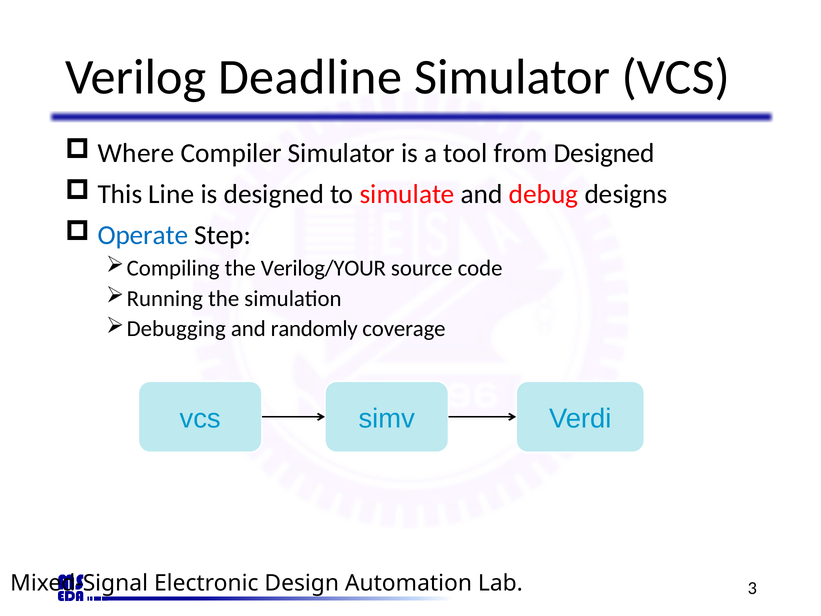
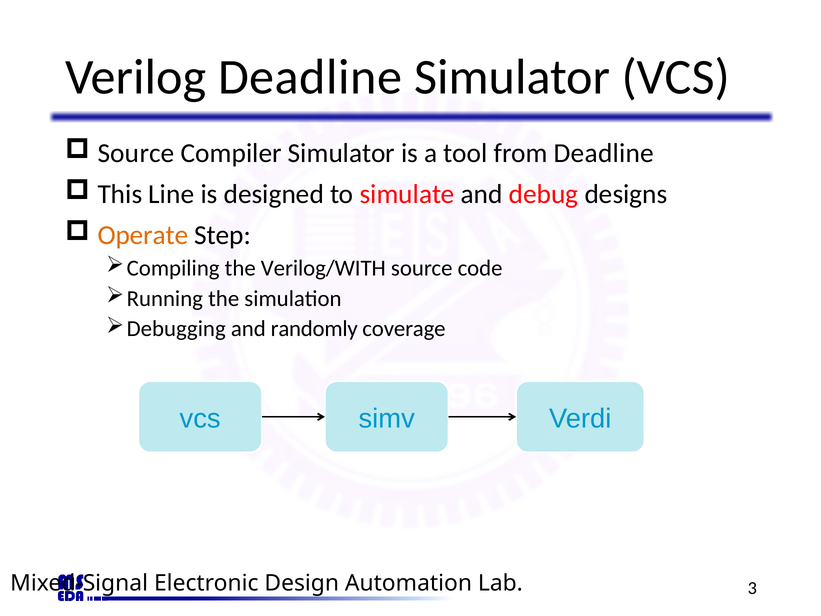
Where at (136, 153): Where -> Source
from Designed: Designed -> Deadline
Operate colour: blue -> orange
Verilog/YOUR: Verilog/YOUR -> Verilog/WITH
